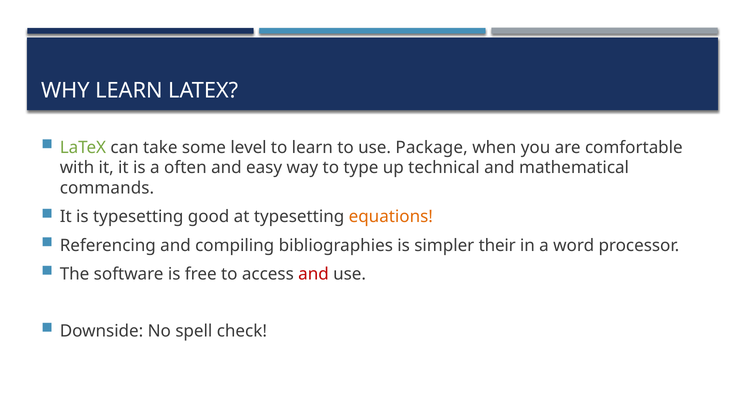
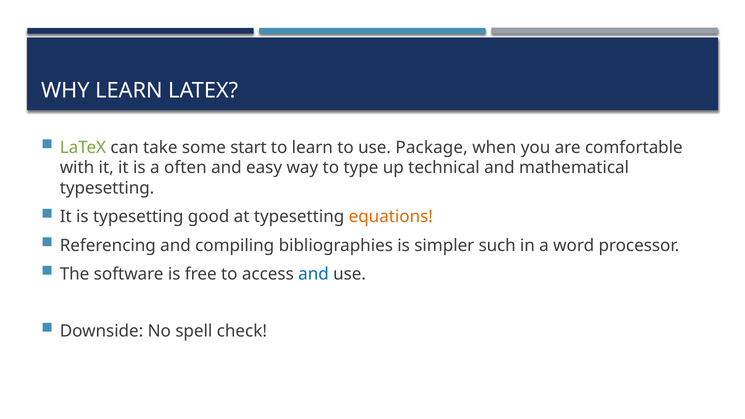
level: level -> start
commands at (107, 188): commands -> typesetting
their: their -> such
and at (313, 274) colour: red -> blue
